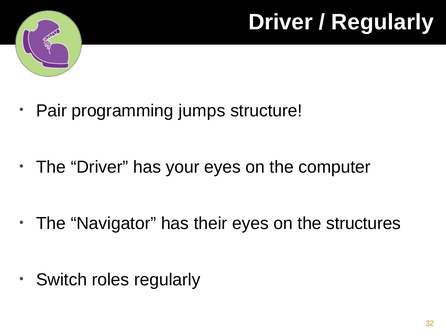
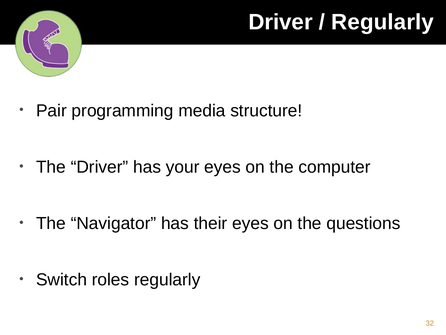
jumps: jumps -> media
structures: structures -> questions
